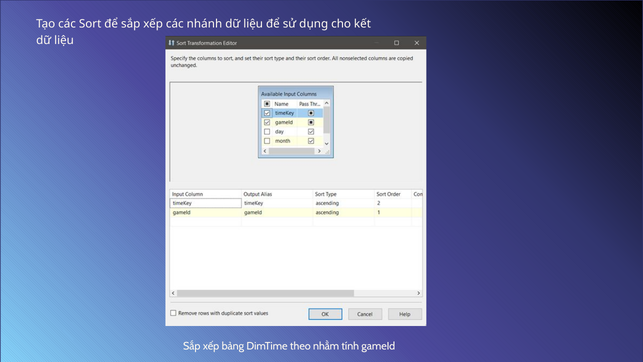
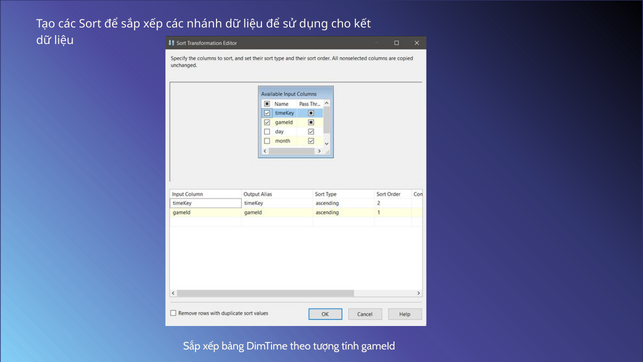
nhằm: nhằm -> tượng
